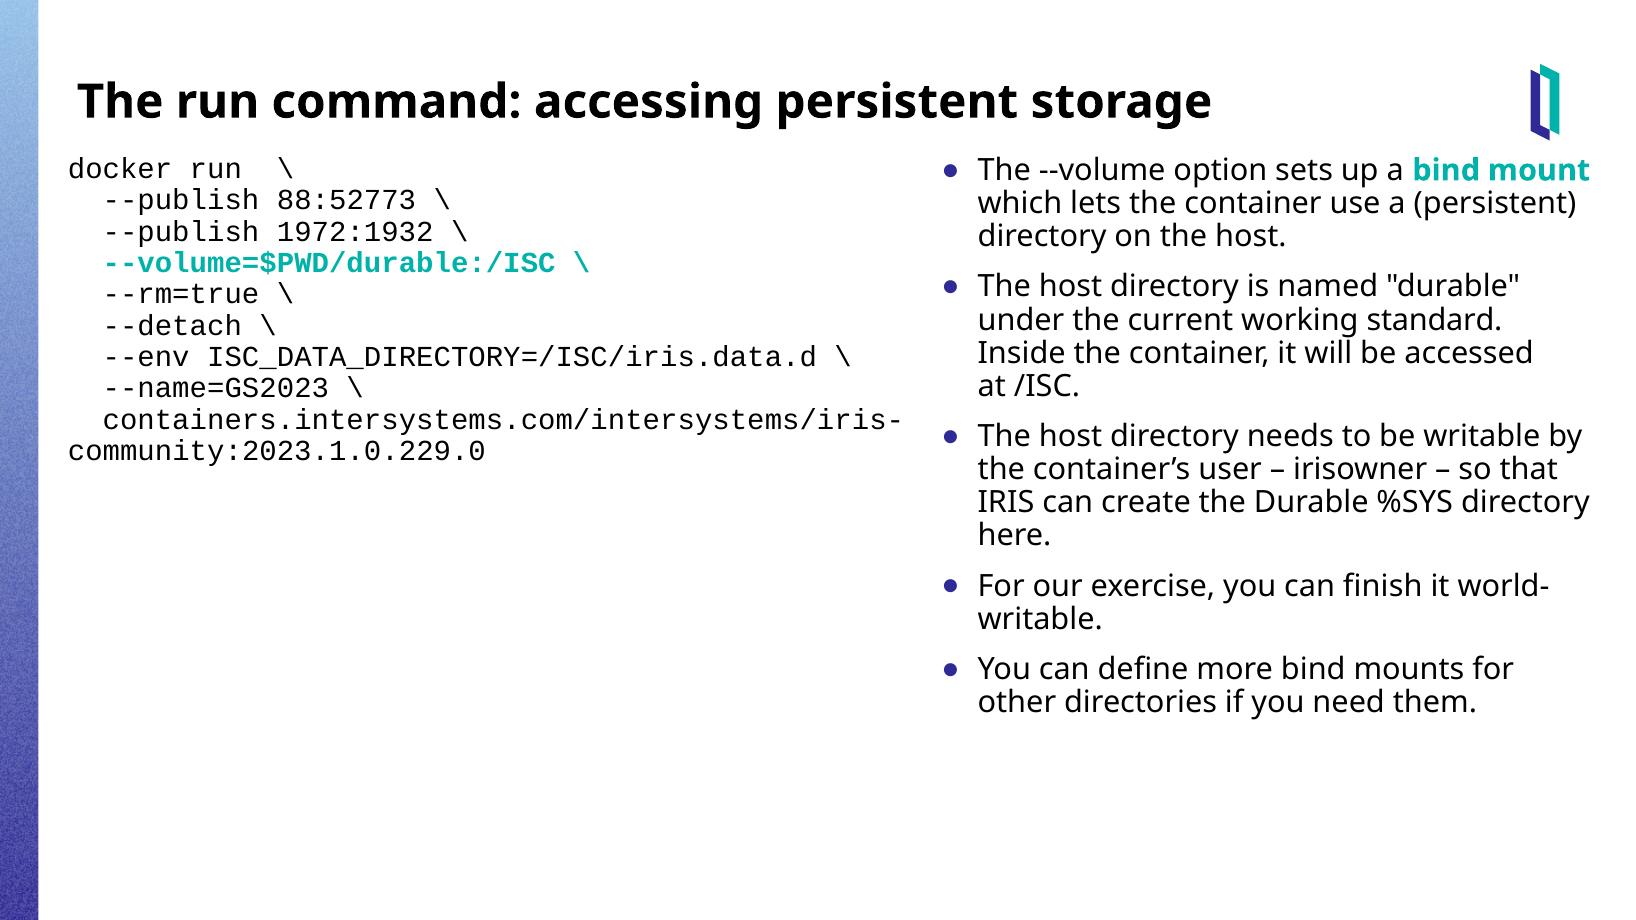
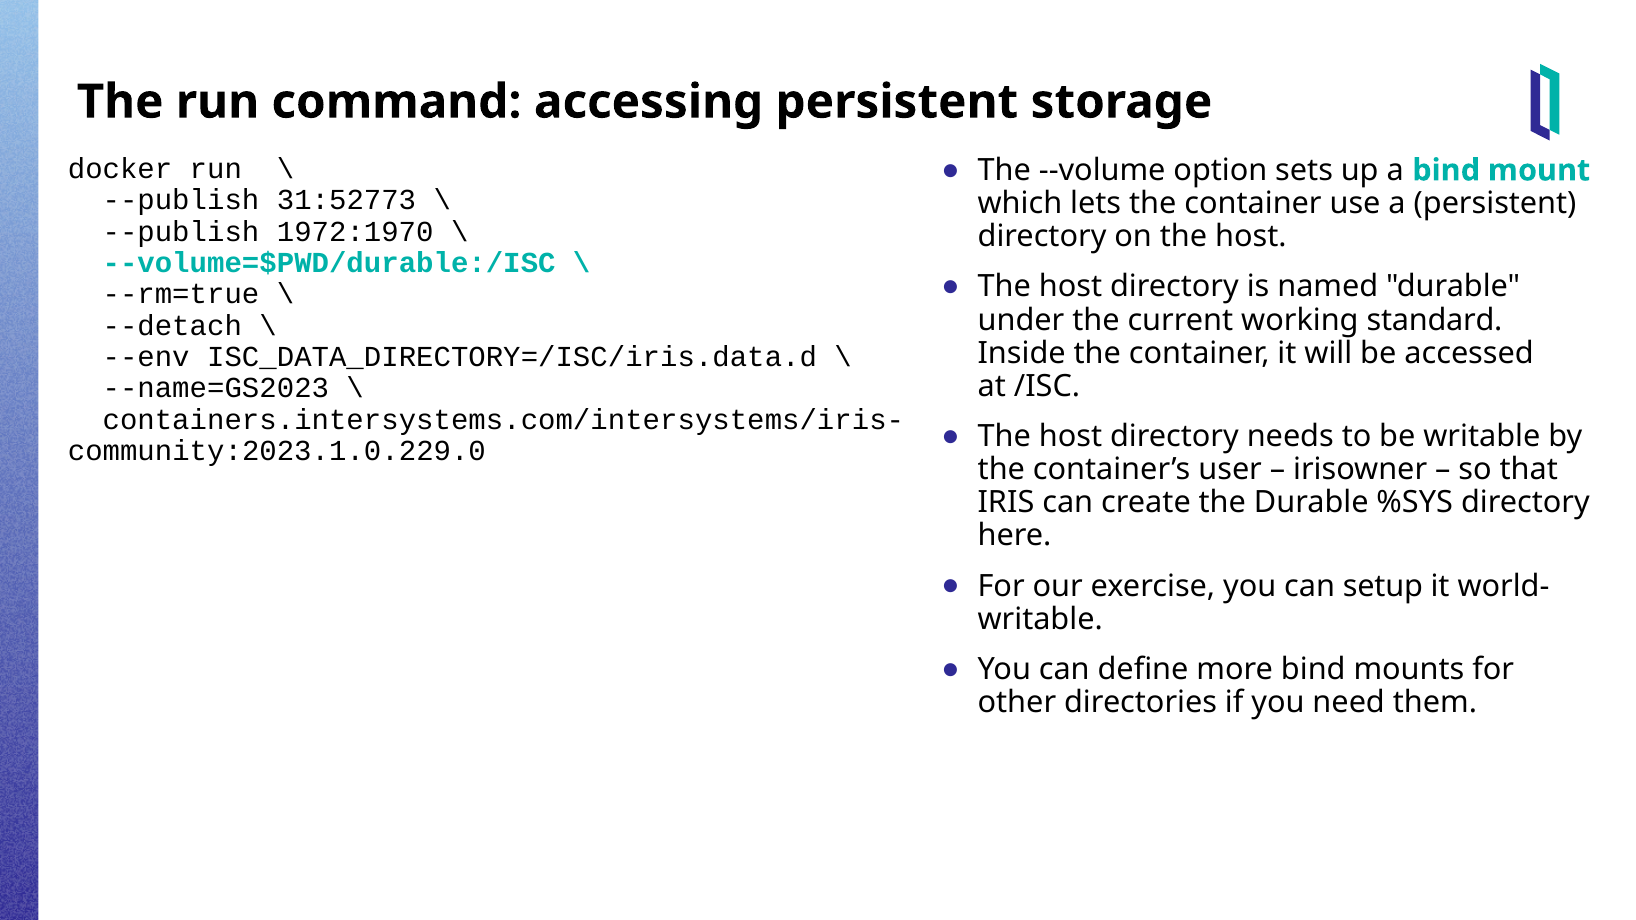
88:52773: 88:52773 -> 31:52773
1972:1932: 1972:1932 -> 1972:1970
finish: finish -> setup
